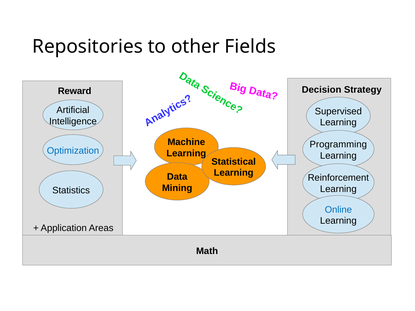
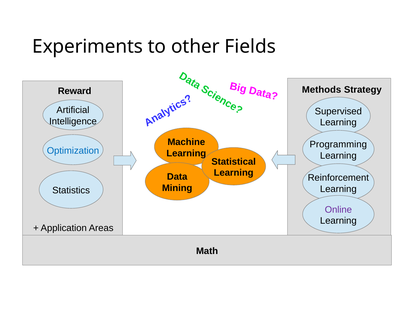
Repositories: Repositories -> Experiments
Decision: Decision -> Methods
Online colour: blue -> purple
